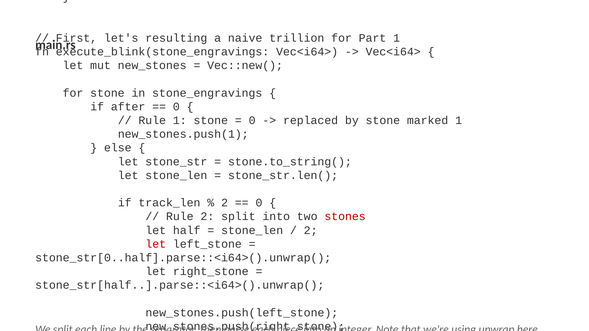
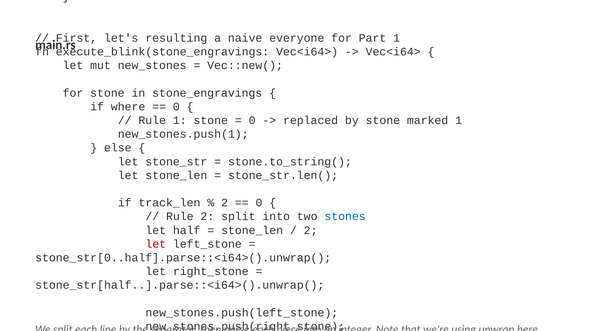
trillion: trillion -> everyone
if after: after -> where
stones at (345, 217) colour: red -> blue
